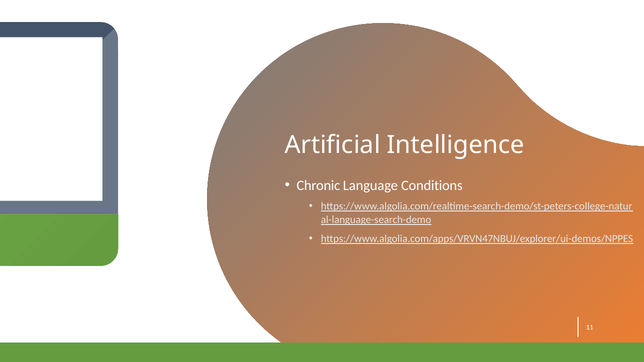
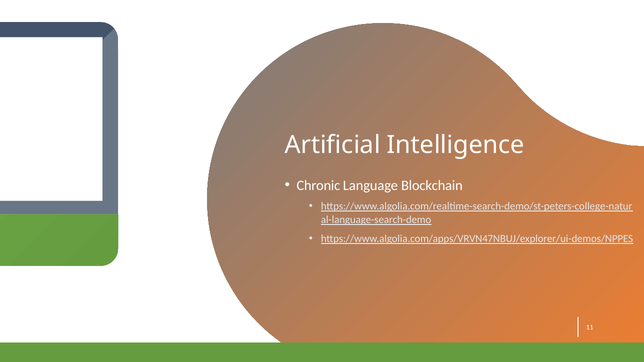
Conditions: Conditions -> Blockchain
